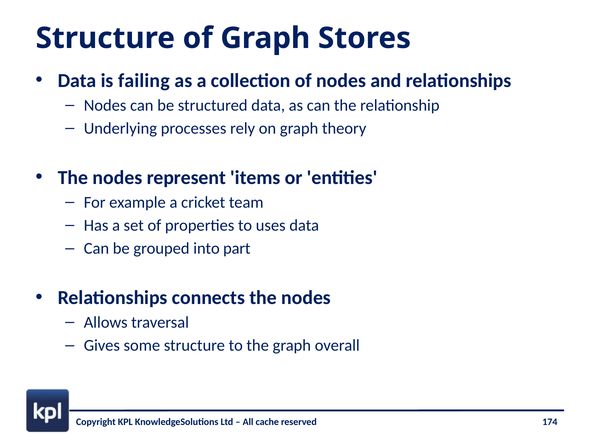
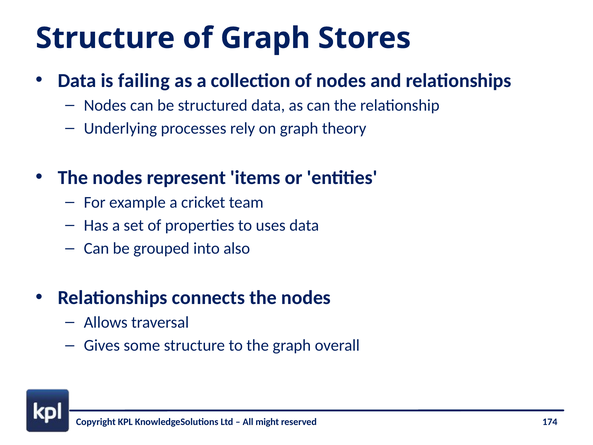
part: part -> also
cache: cache -> might
